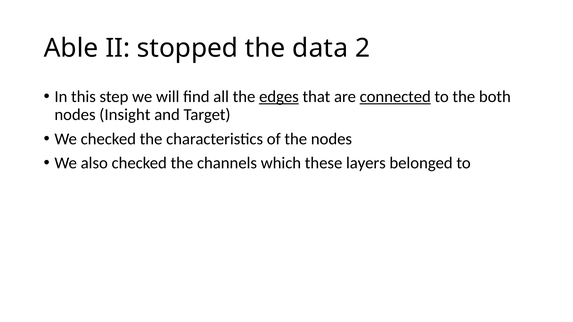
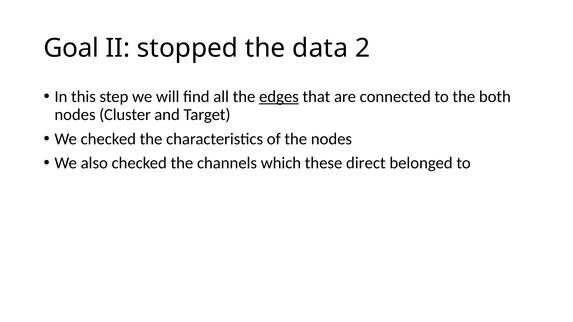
Able: Able -> Goal
connected underline: present -> none
Insight: Insight -> Cluster
layers: layers -> direct
